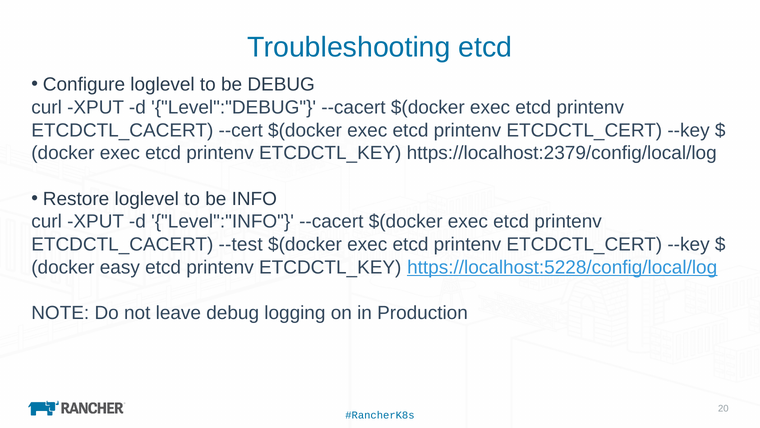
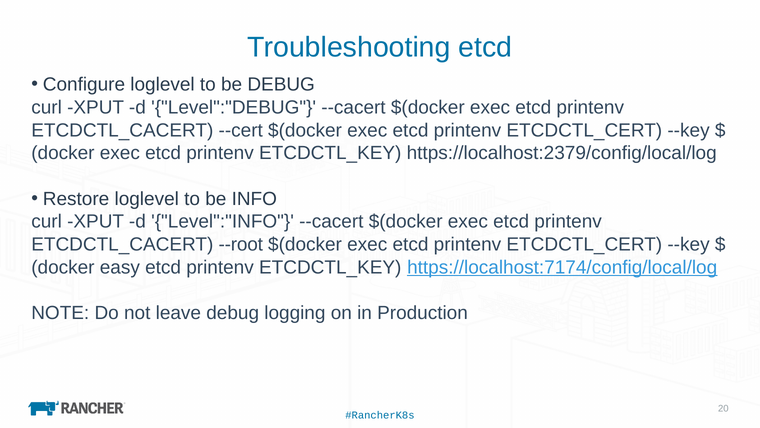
--test: --test -> --root
https://localhost:5228/config/local/log: https://localhost:5228/config/local/log -> https://localhost:7174/config/local/log
